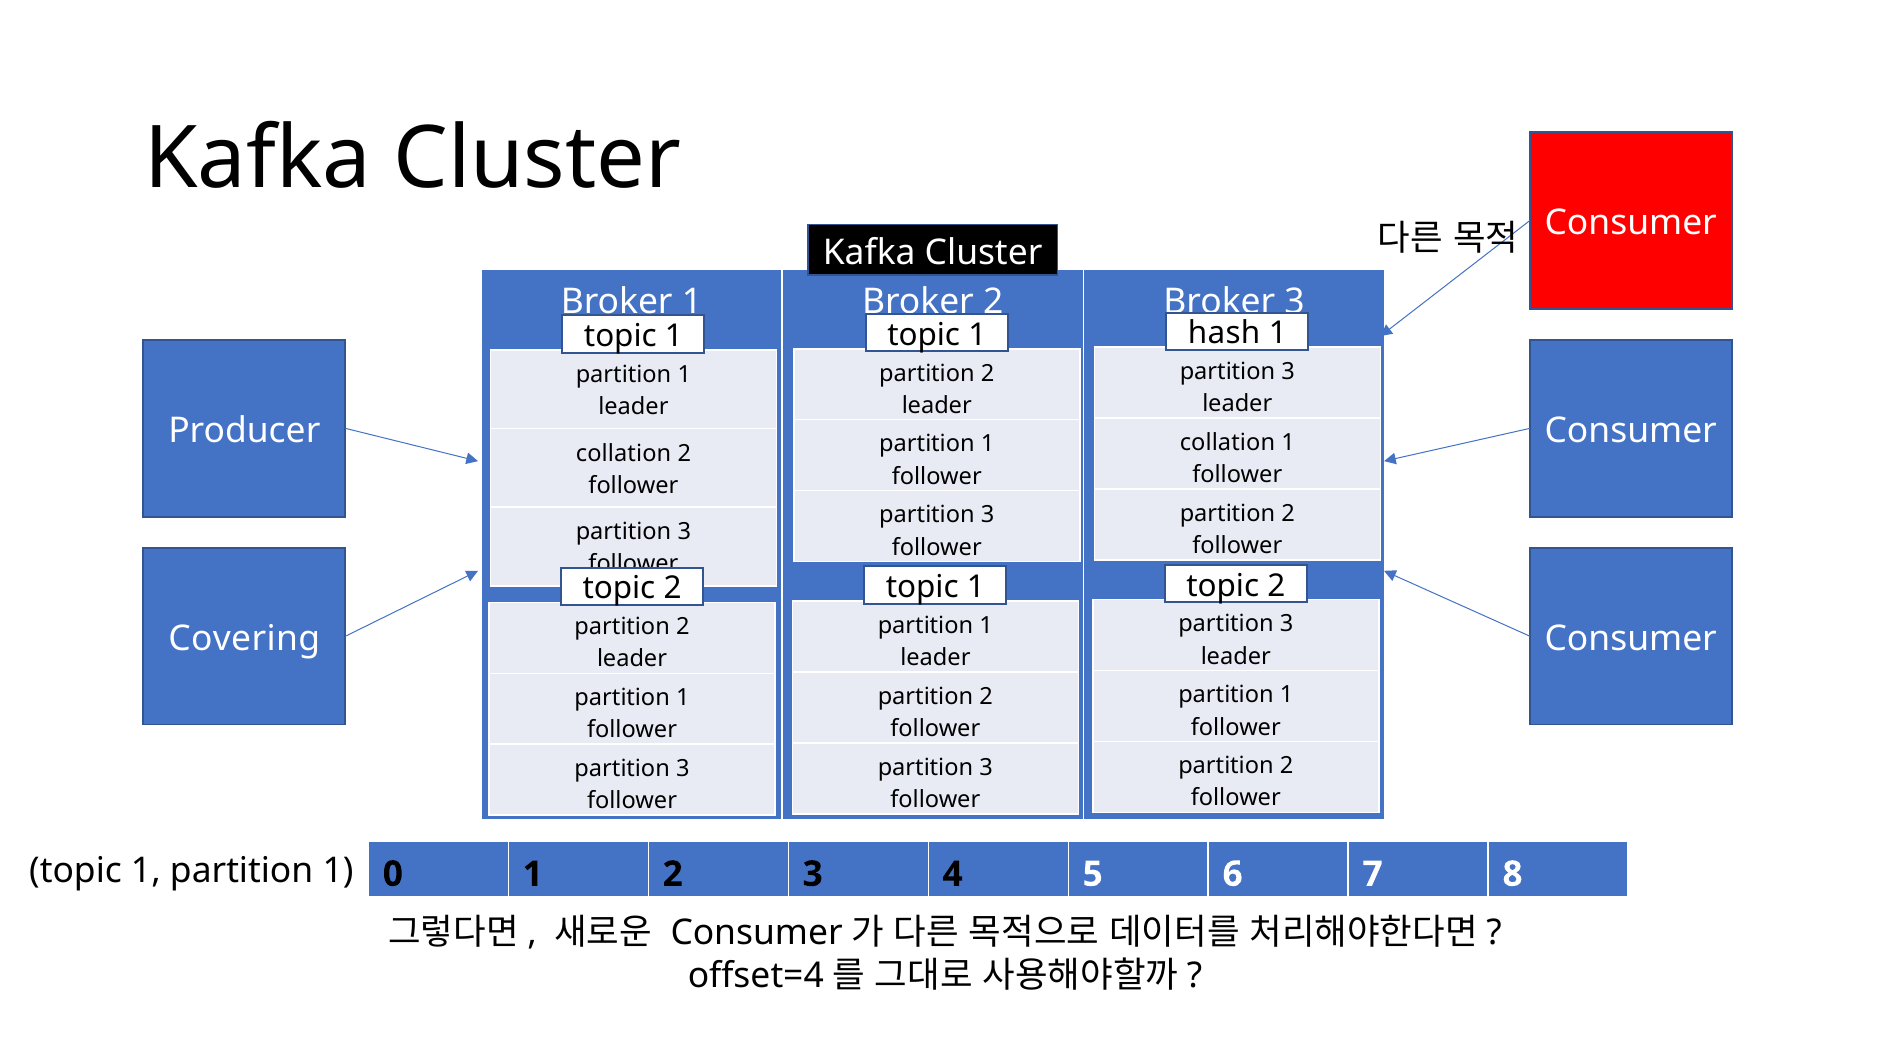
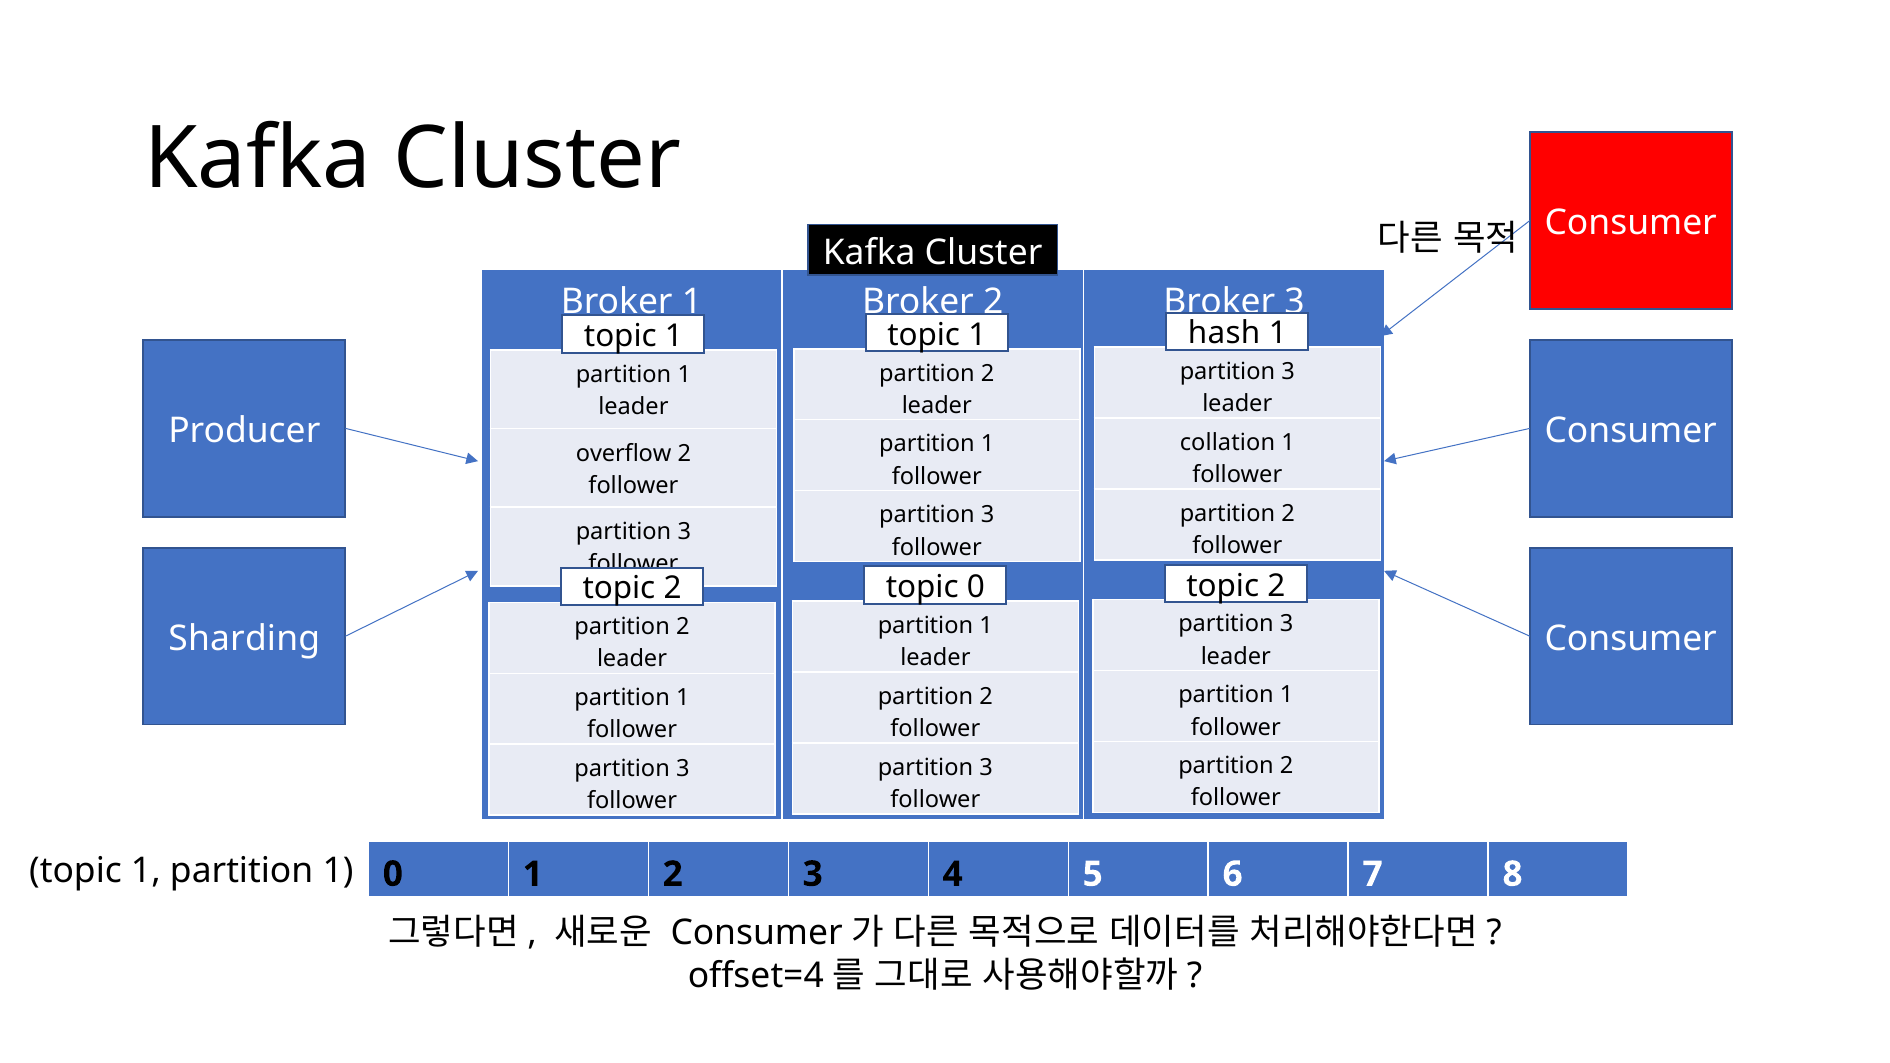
collation at (624, 453): collation -> overflow
1 at (976, 587): 1 -> 0
Covering: Covering -> Sharding
